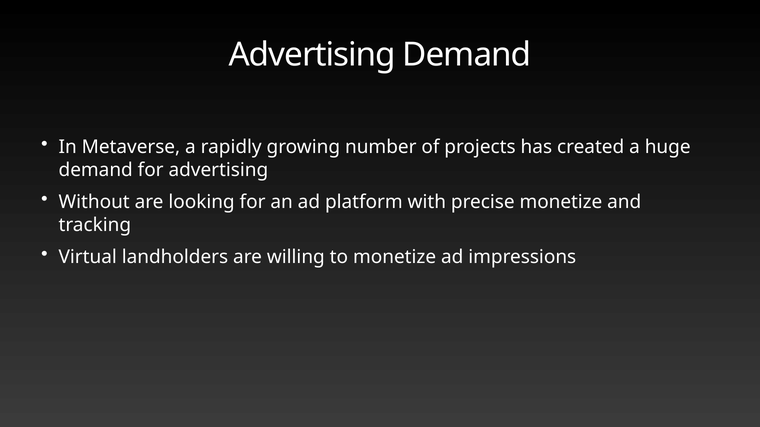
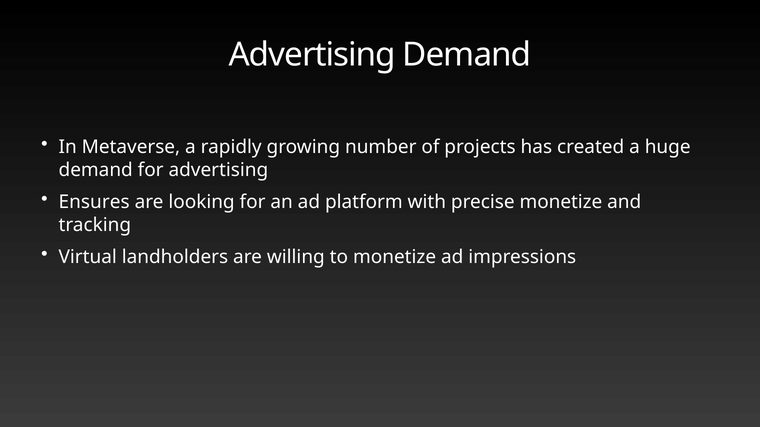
Without: Without -> Ensures
